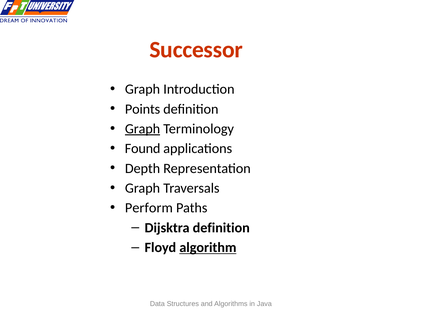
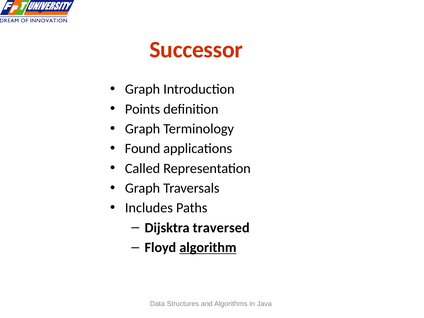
Graph at (143, 129) underline: present -> none
Depth: Depth -> Called
Perform: Perform -> Includes
Dijsktra definition: definition -> traversed
